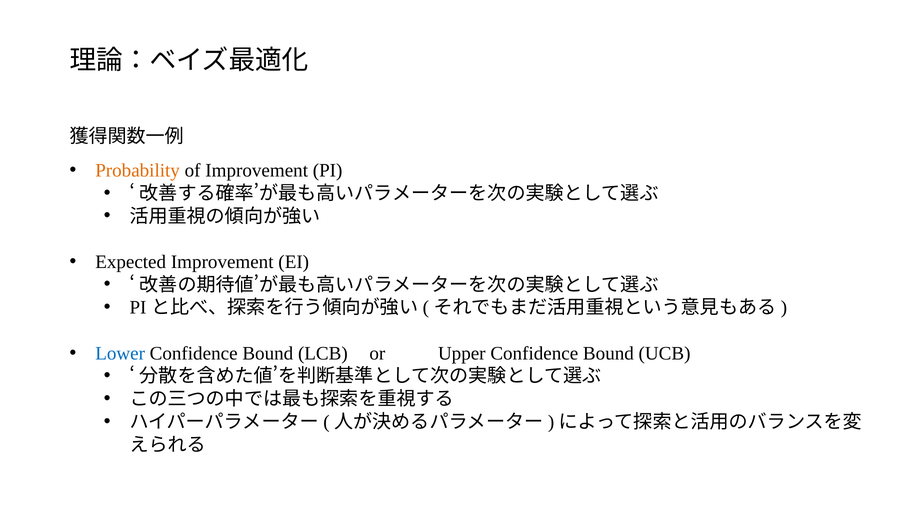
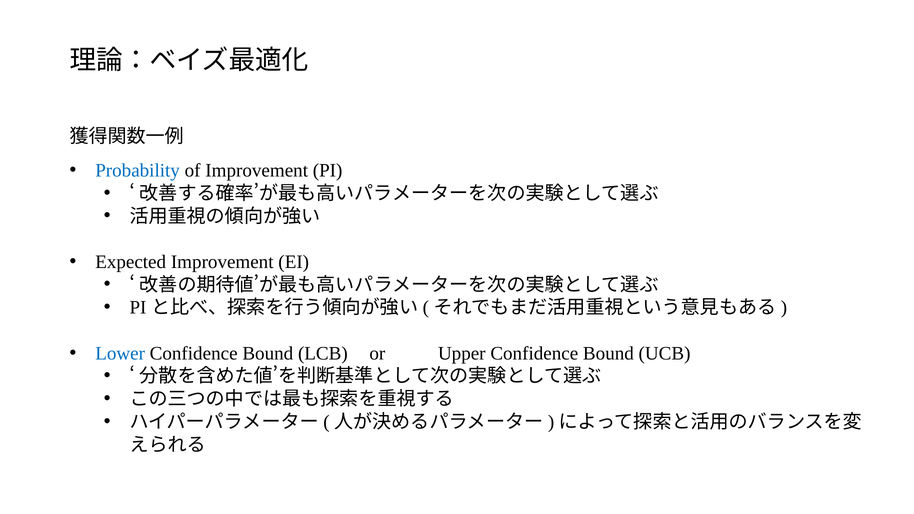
Probability colour: orange -> blue
